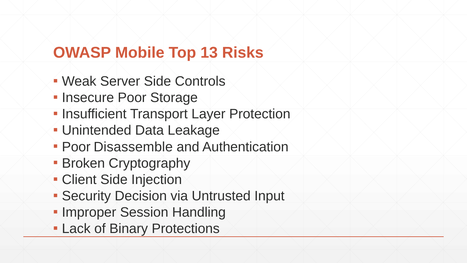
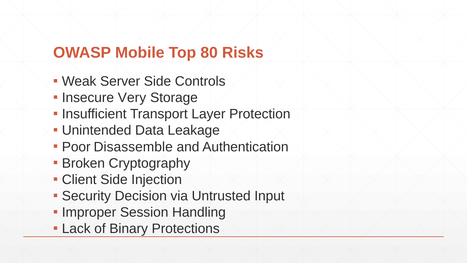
13: 13 -> 80
Insecure Poor: Poor -> Very
